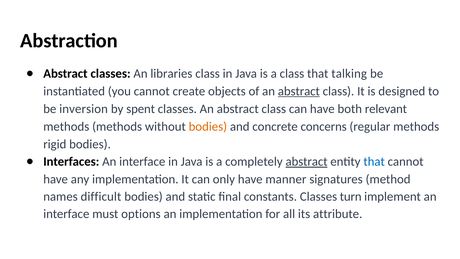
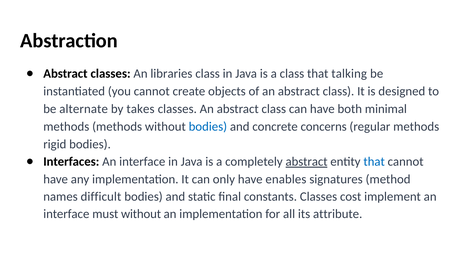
abstract at (299, 91) underline: present -> none
inversion: inversion -> alternate
spent: spent -> takes
relevant: relevant -> minimal
bodies at (208, 126) colour: orange -> blue
manner: manner -> enables
turn: turn -> cost
must options: options -> without
